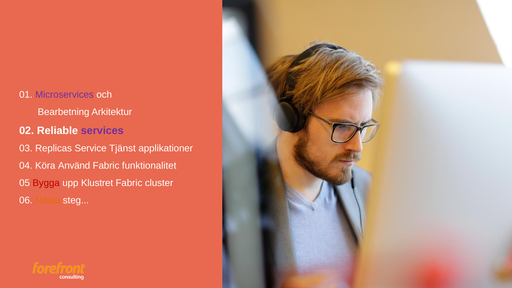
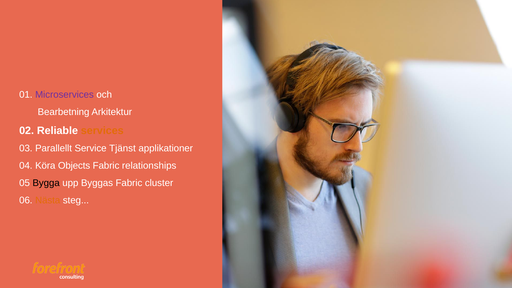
services colour: purple -> orange
Replicas: Replicas -> Parallellt
Använd: Använd -> Objects
funktionalitet: funktionalitet -> relationships
Bygga colour: red -> black
Klustret: Klustret -> Byggas
